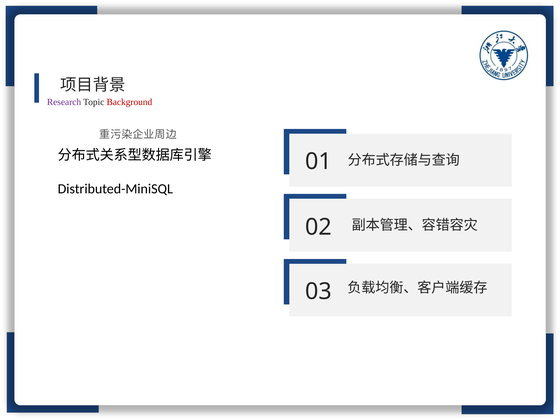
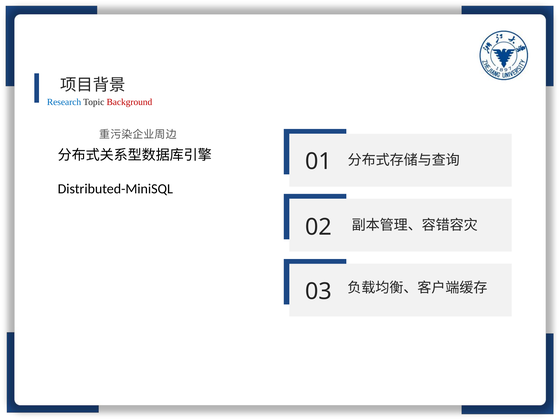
Research colour: purple -> blue
